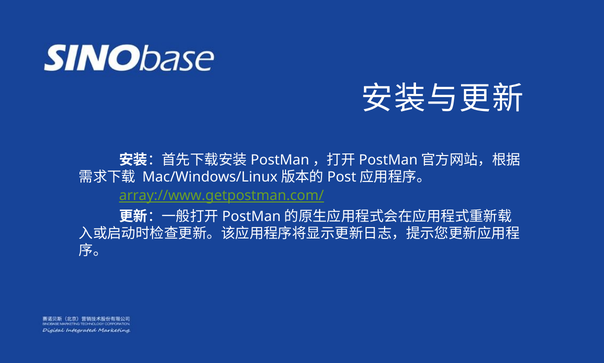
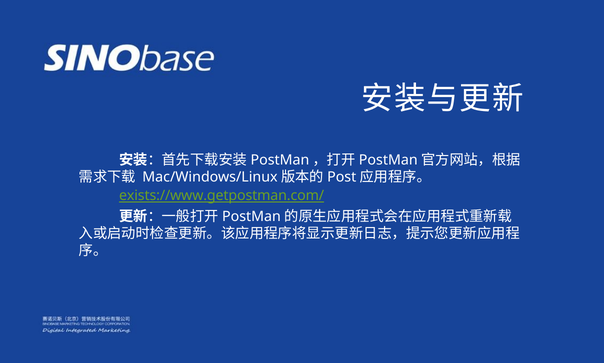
array://www.getpostman.com/: array://www.getpostman.com/ -> exists://www.getpostman.com/
